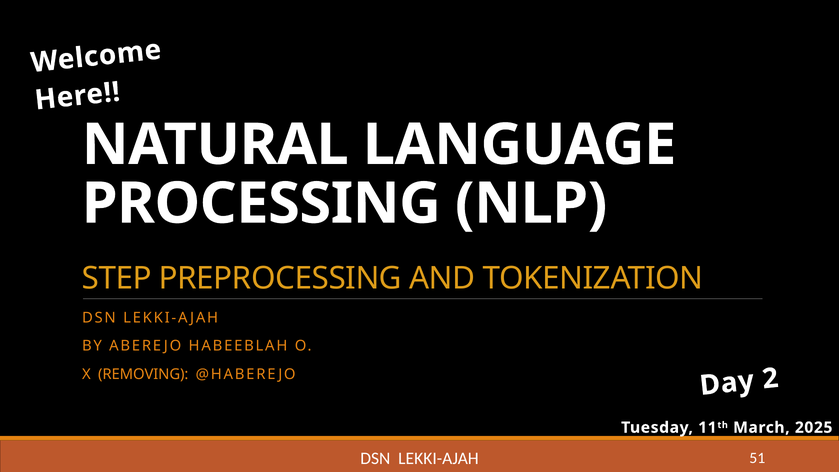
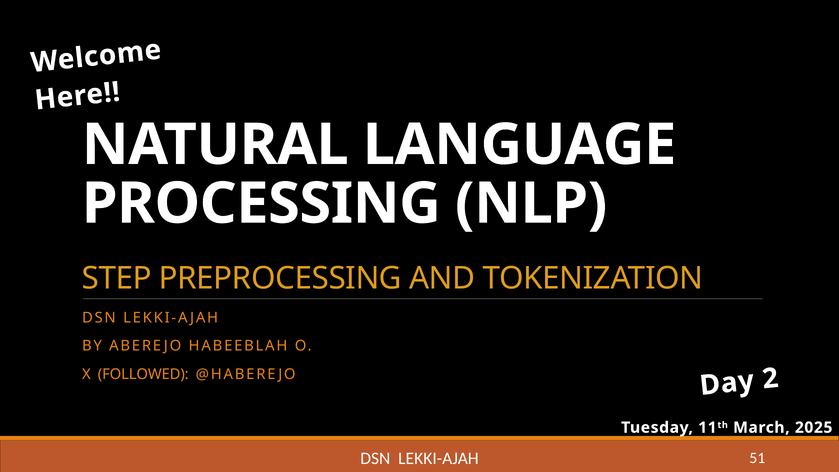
REMOVING: REMOVING -> FOLLOWED
